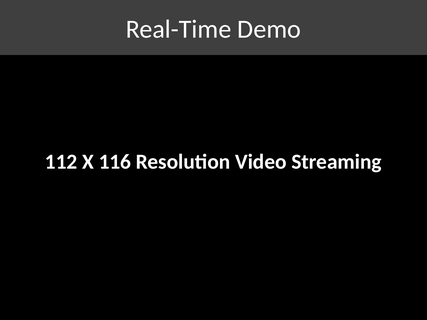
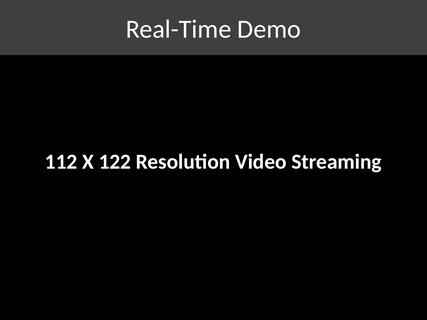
116: 116 -> 122
